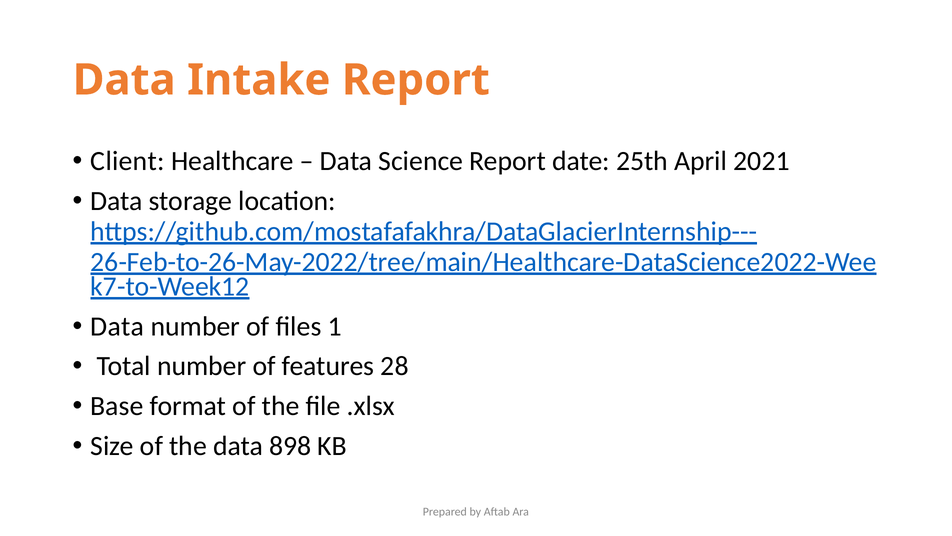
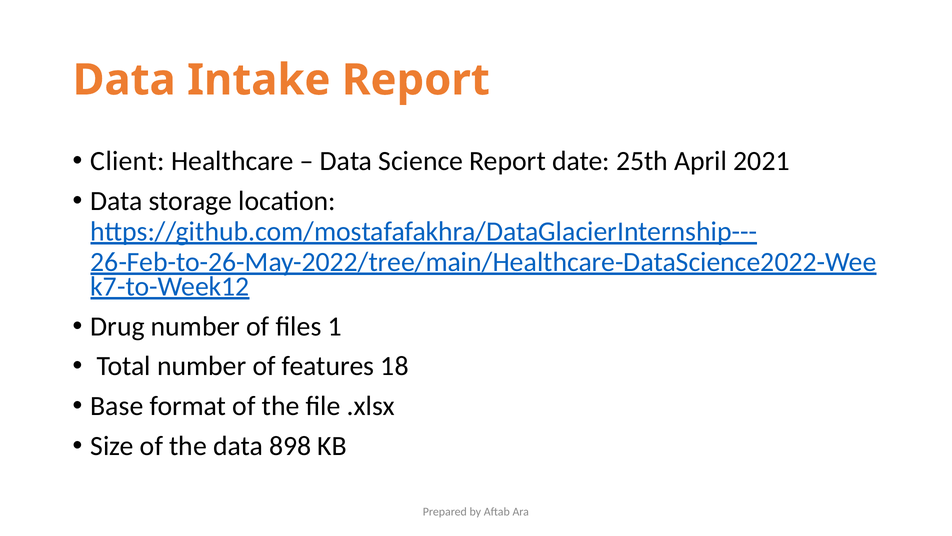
Data at (117, 326): Data -> Drug
28: 28 -> 18
